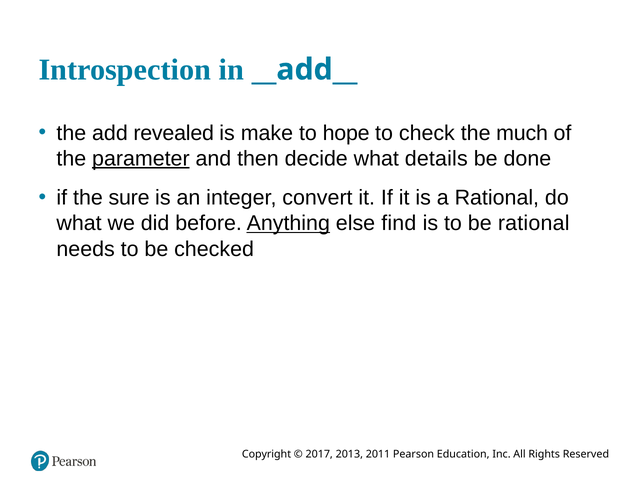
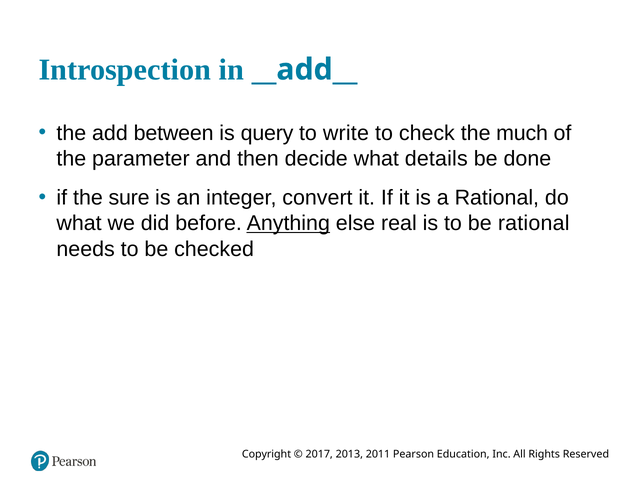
revealed: revealed -> between
make: make -> query
hope: hope -> write
parameter underline: present -> none
find: find -> real
